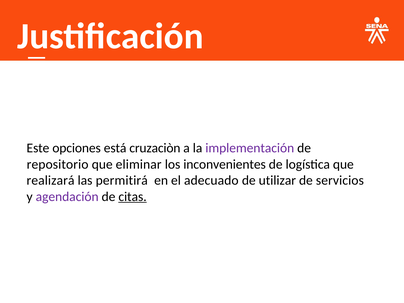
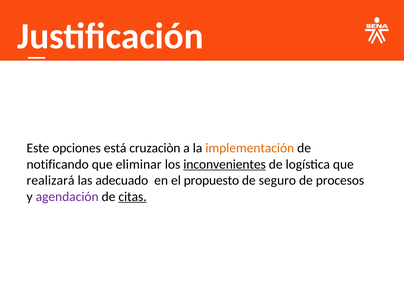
implementación colour: purple -> orange
repositorio: repositorio -> notificando
inconvenientes underline: none -> present
permitirá: permitirá -> adecuado
adecuado: adecuado -> propuesto
utilizar: utilizar -> seguro
servicios: servicios -> procesos
